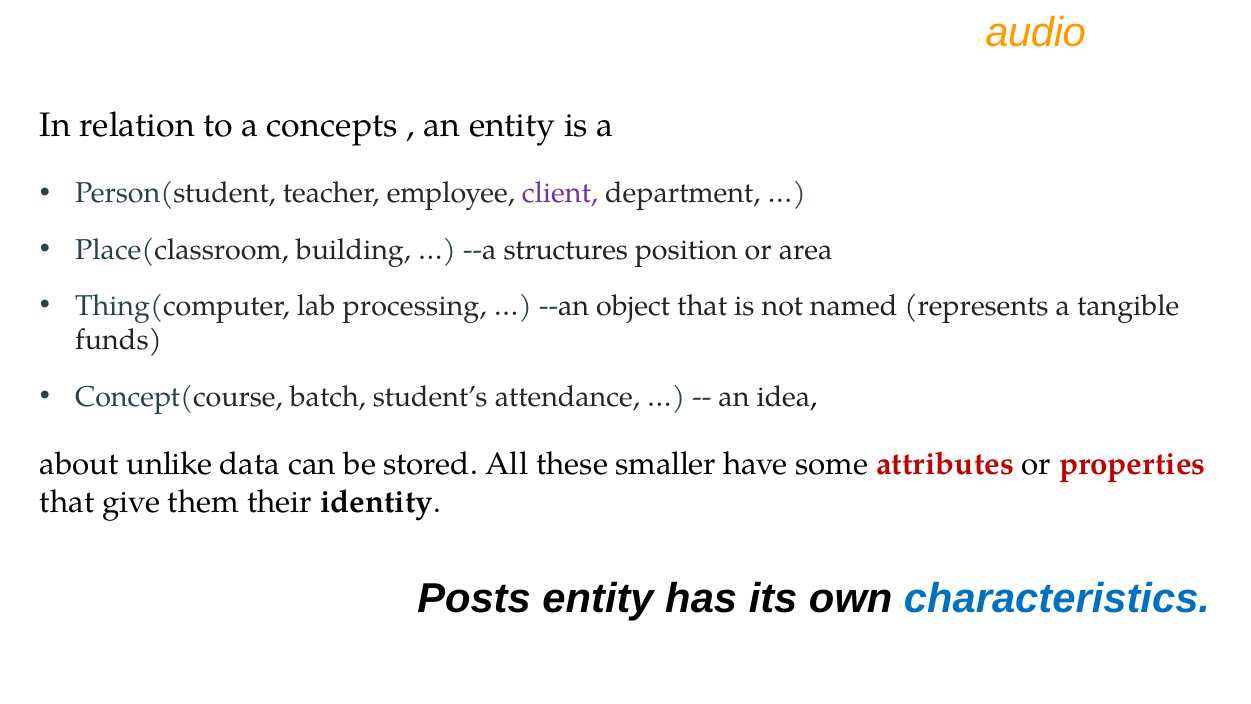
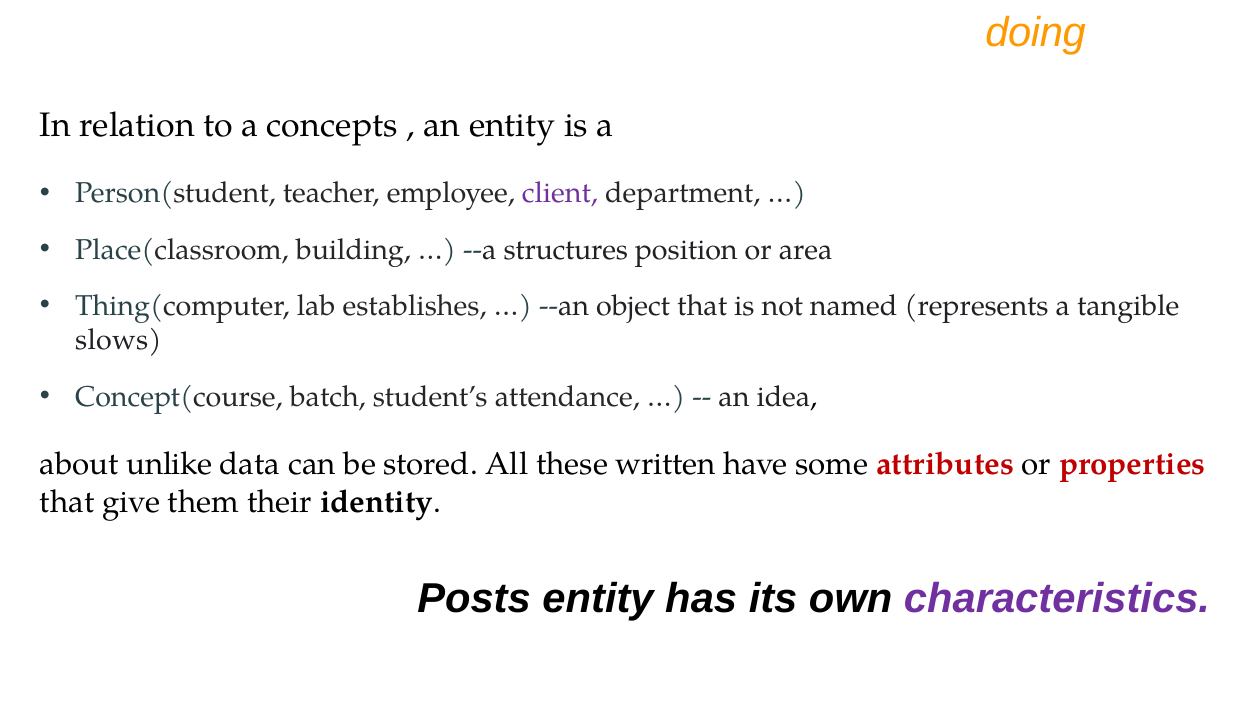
audio: audio -> doing
processing: processing -> establishes
funds: funds -> slows
smaller: smaller -> written
characteristics colour: blue -> purple
